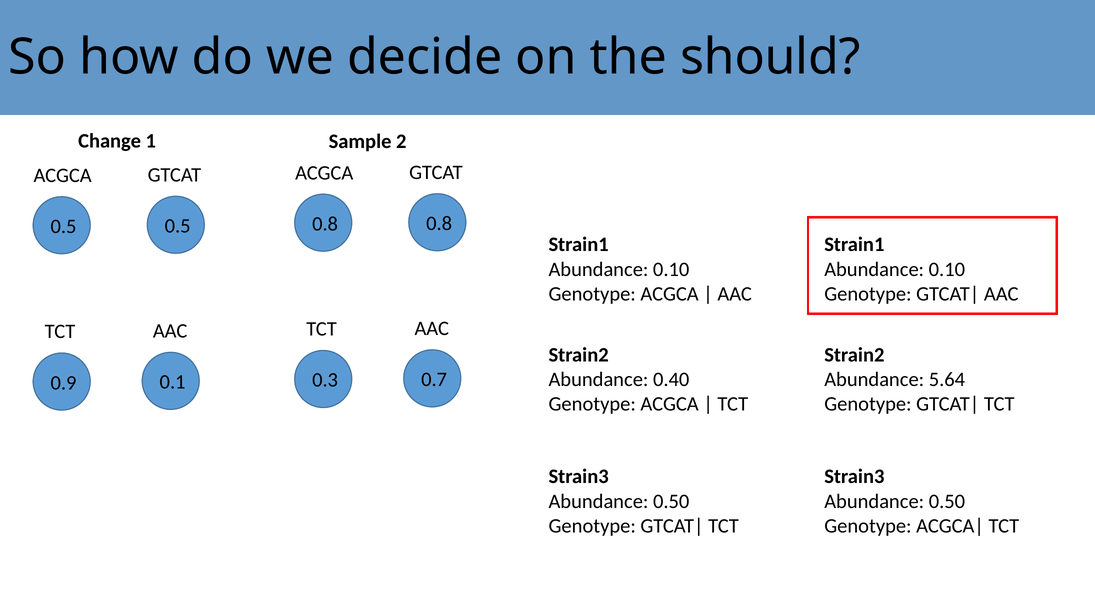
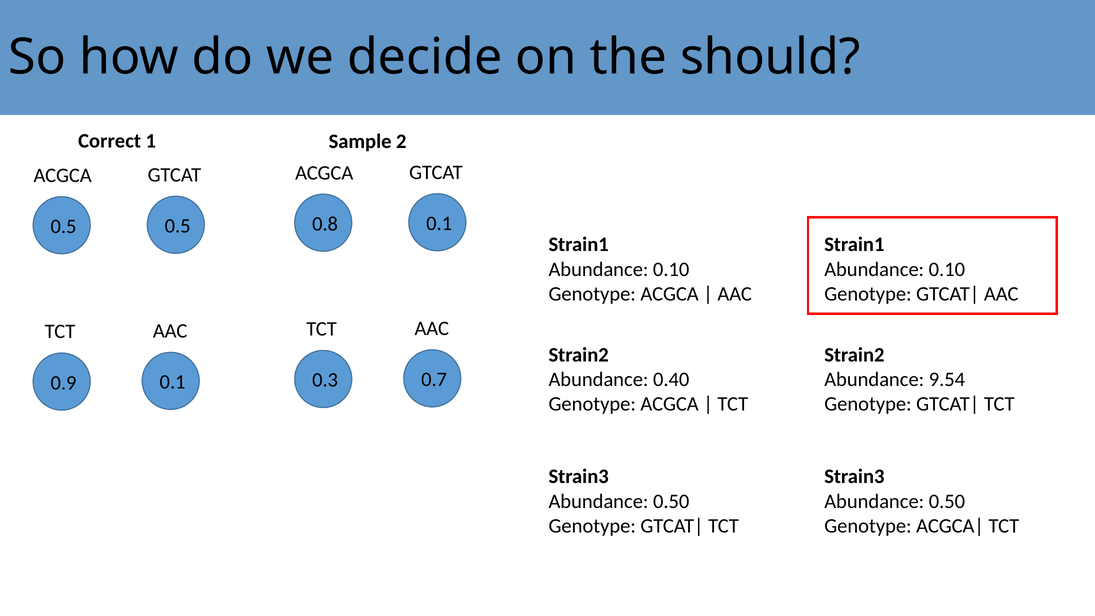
Change: Change -> Correct
0.8 at (439, 223): 0.8 -> 0.1
5.64: 5.64 -> 9.54
